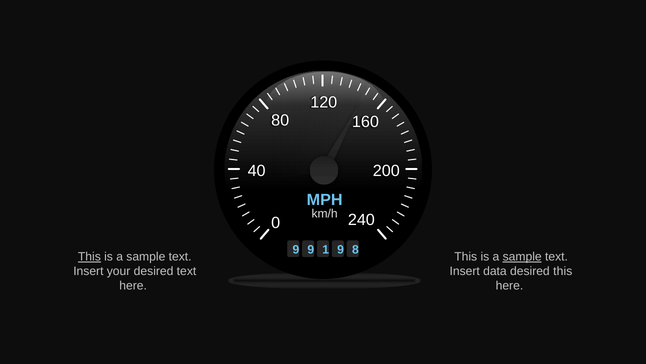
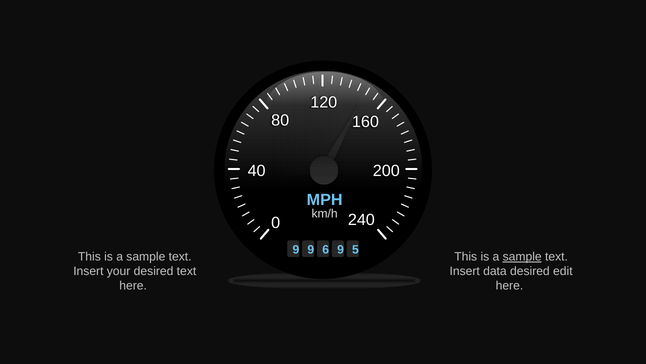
1: 1 -> 6
8: 8 -> 5
This at (89, 256) underline: present -> none
desired this: this -> edit
